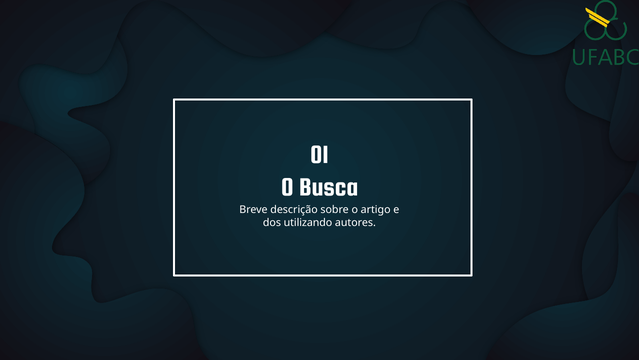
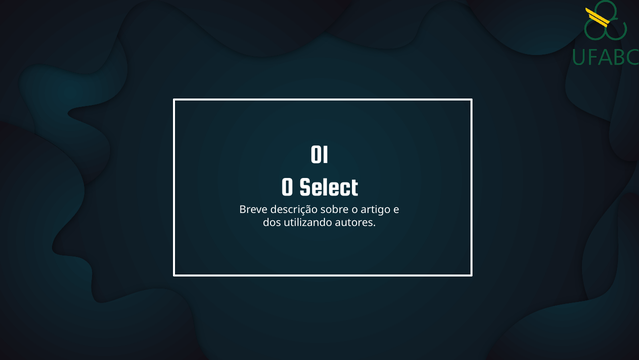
Busca: Busca -> Select
